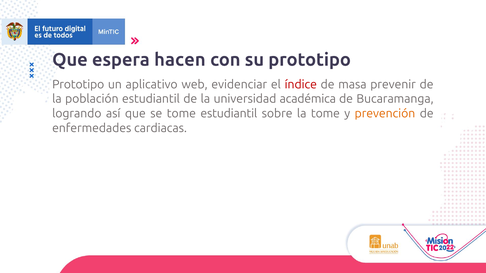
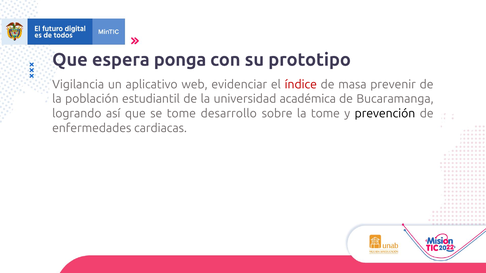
hacen: hacen -> ponga
Prototipo at (78, 84): Prototipo -> Vigilancia
tome estudiantil: estudiantil -> desarrollo
prevención colour: orange -> black
